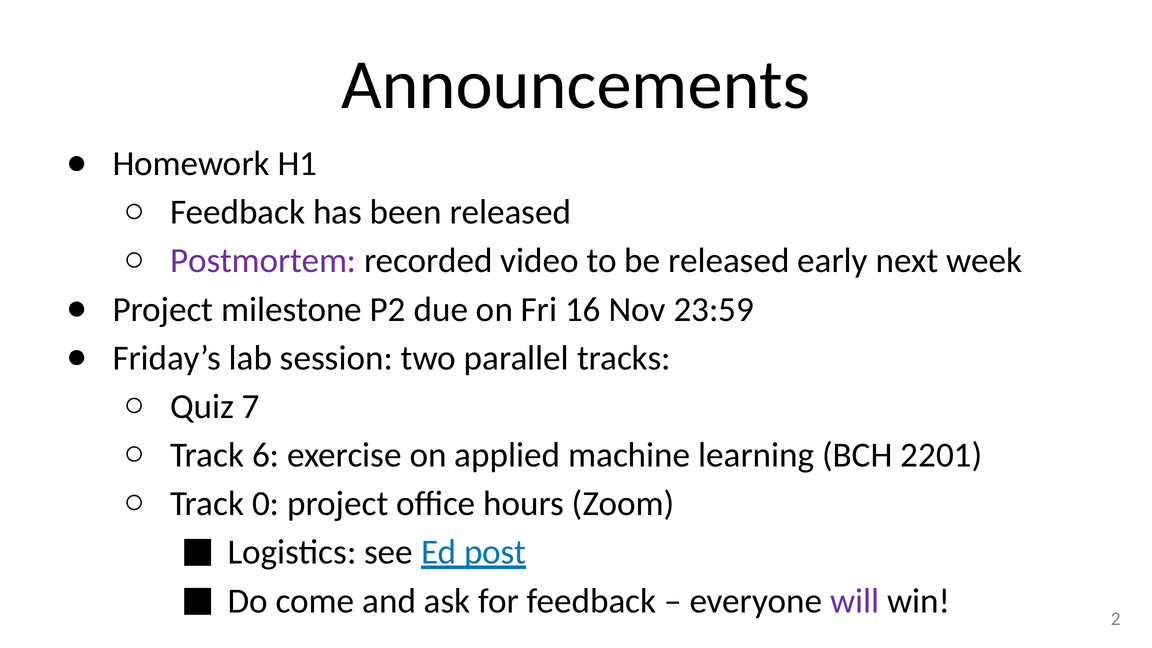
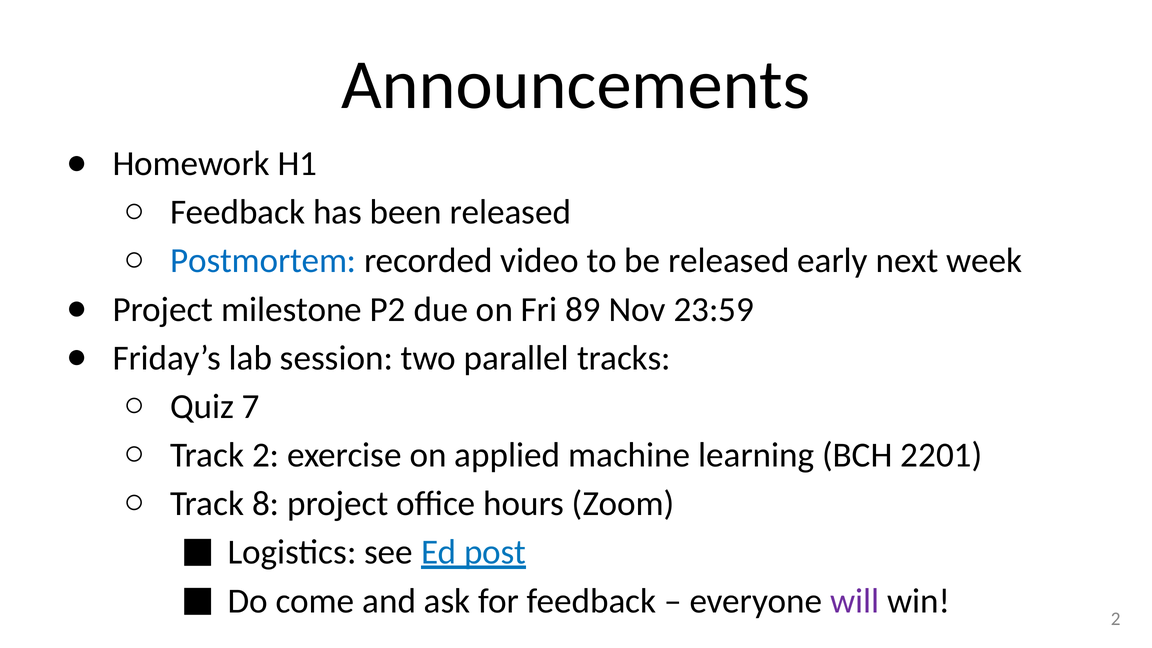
Postmortem colour: purple -> blue
16: 16 -> 89
Track 6: 6 -> 2
0: 0 -> 8
